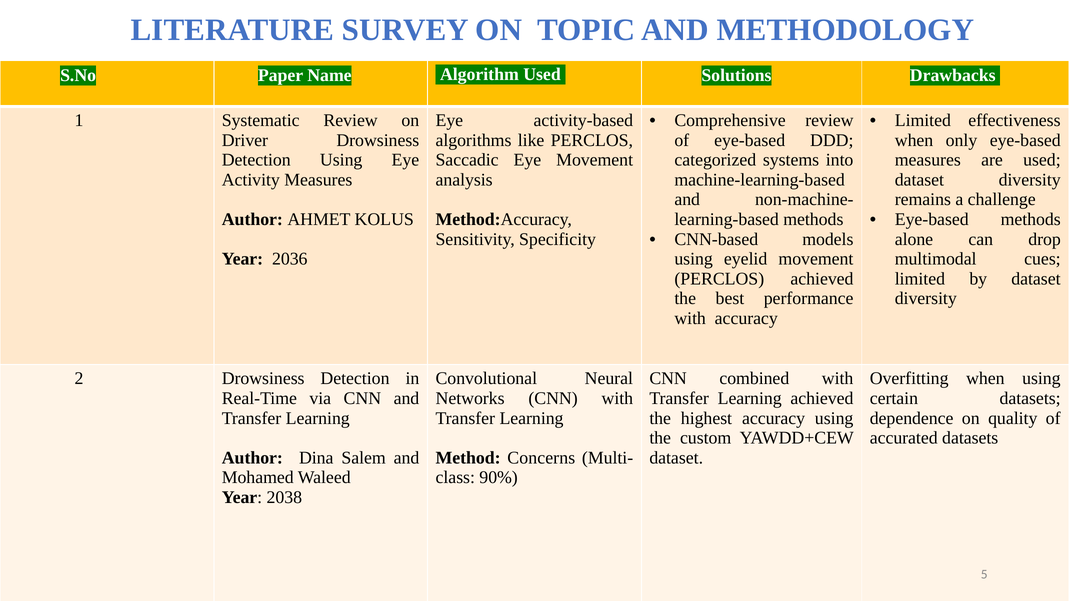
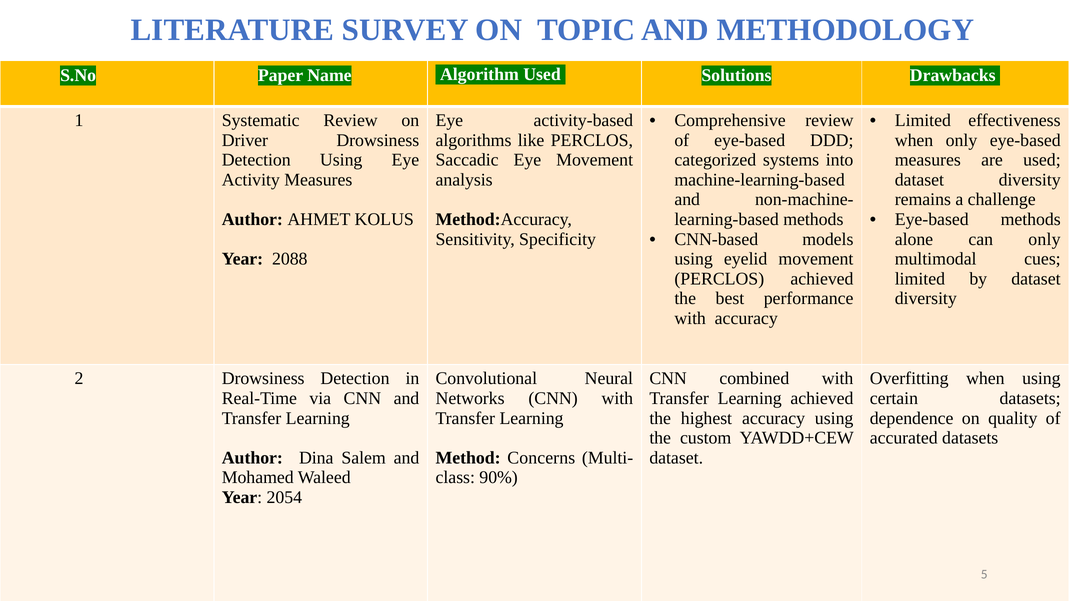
can drop: drop -> only
2036: 2036 -> 2088
2038: 2038 -> 2054
